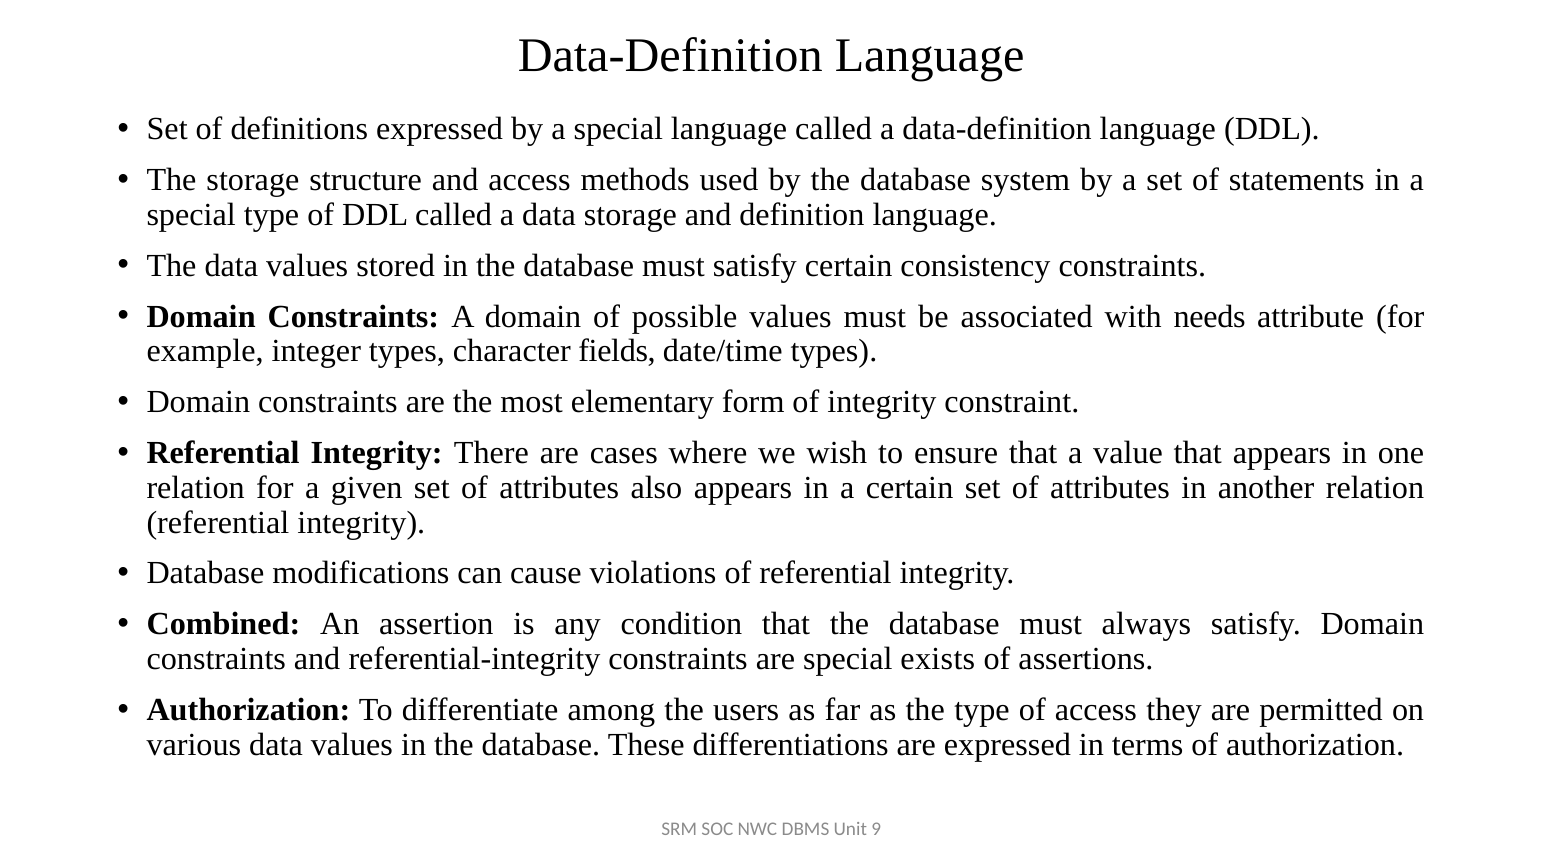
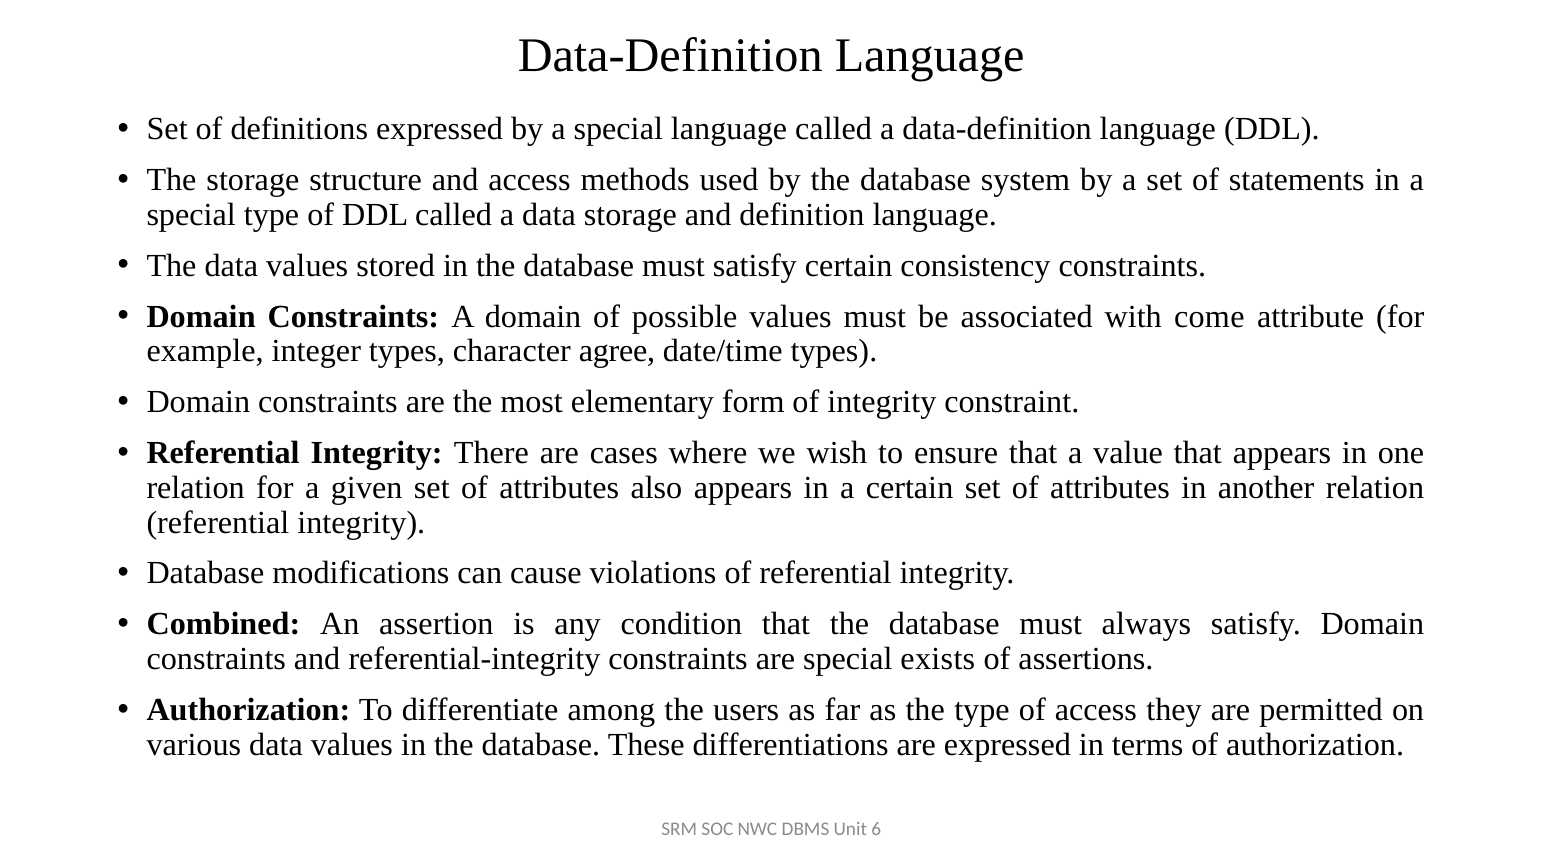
needs: needs -> come
fields: fields -> agree
9: 9 -> 6
